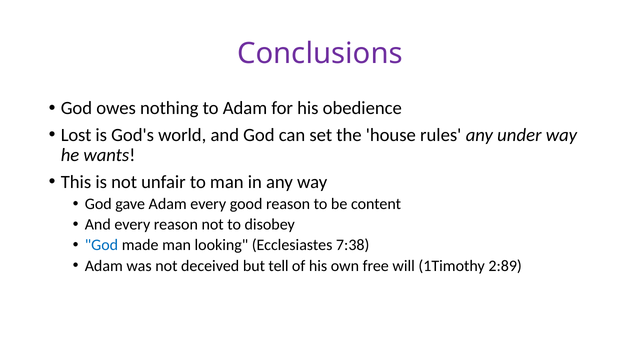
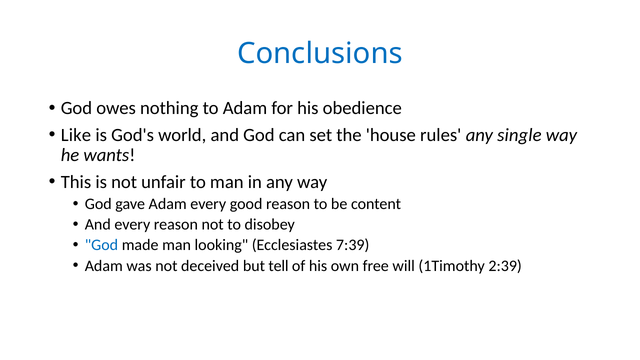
Conclusions colour: purple -> blue
Lost: Lost -> Like
under: under -> single
7:38: 7:38 -> 7:39
2:89: 2:89 -> 2:39
